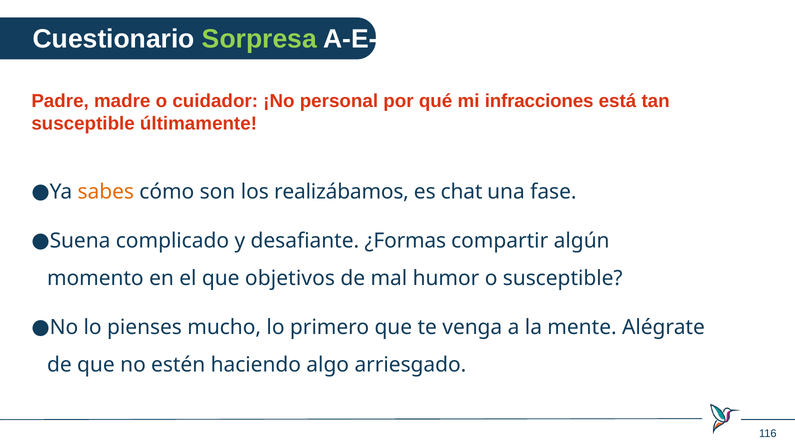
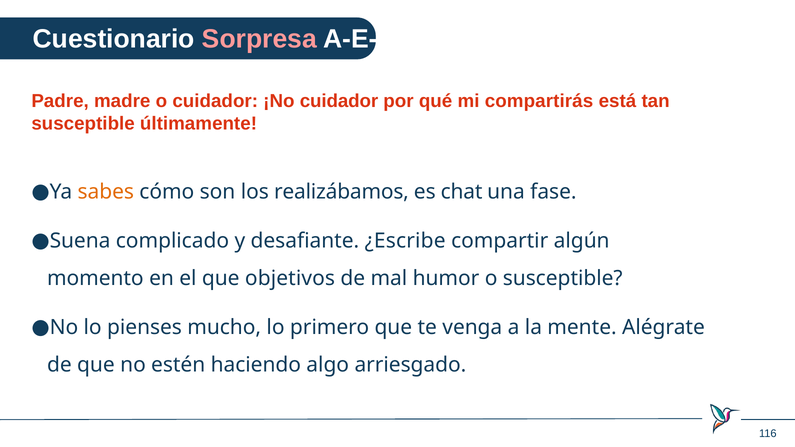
Sorpresa colour: light green -> pink
¡No personal: personal -> cuidador
infracciones: infracciones -> compartirás
¿Formas: ¿Formas -> ¿Escribe
